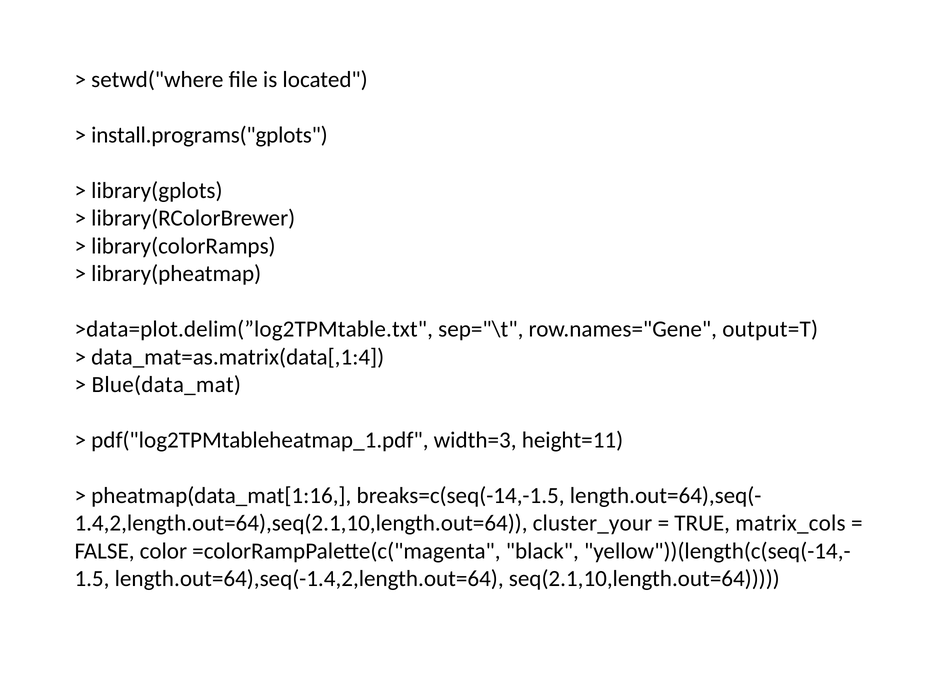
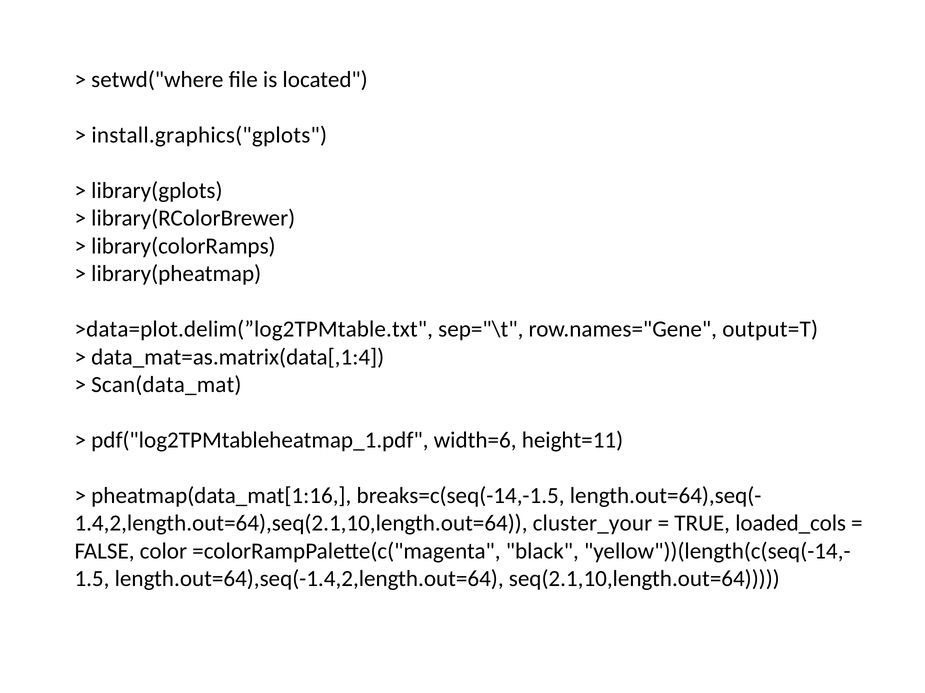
install.programs("gplots: install.programs("gplots -> install.graphics("gplots
Blue(data_mat: Blue(data_mat -> Scan(data_mat
width=3: width=3 -> width=6
matrix_cols: matrix_cols -> loaded_cols
